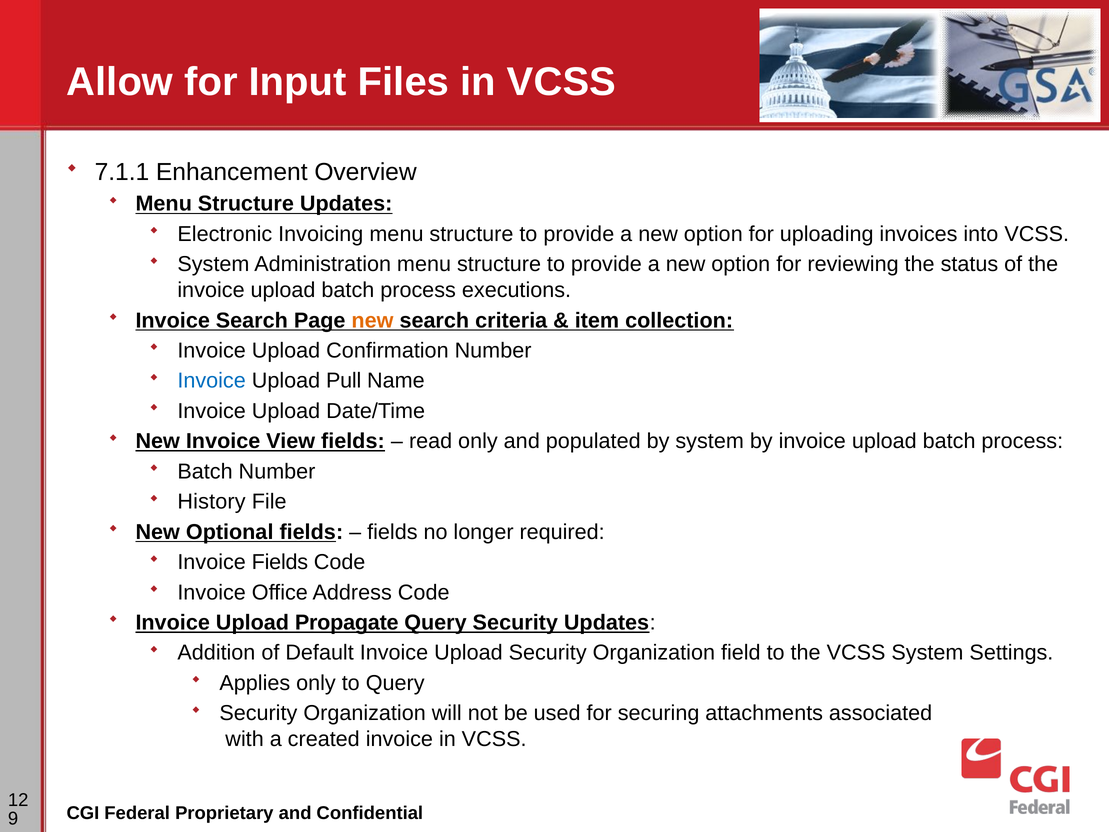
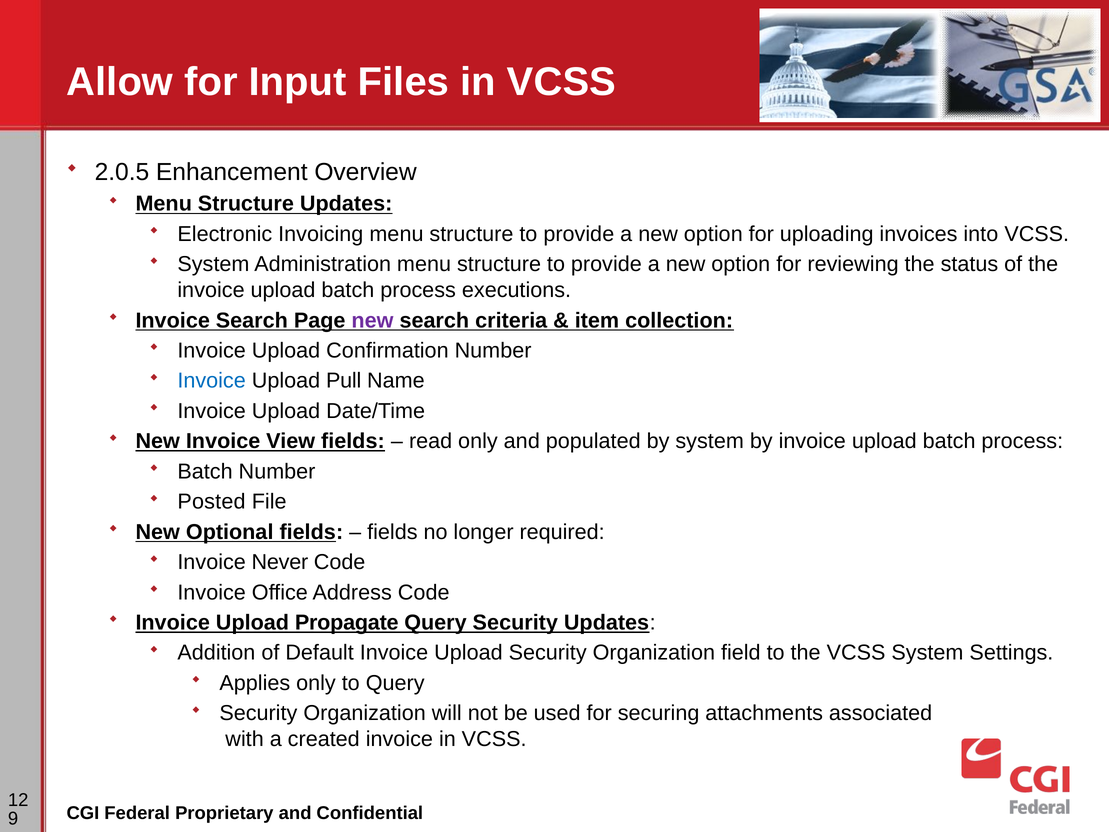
7.1.1: 7.1.1 -> 2.0.5
new at (372, 320) colour: orange -> purple
History: History -> Posted
Invoice Fields: Fields -> Never
